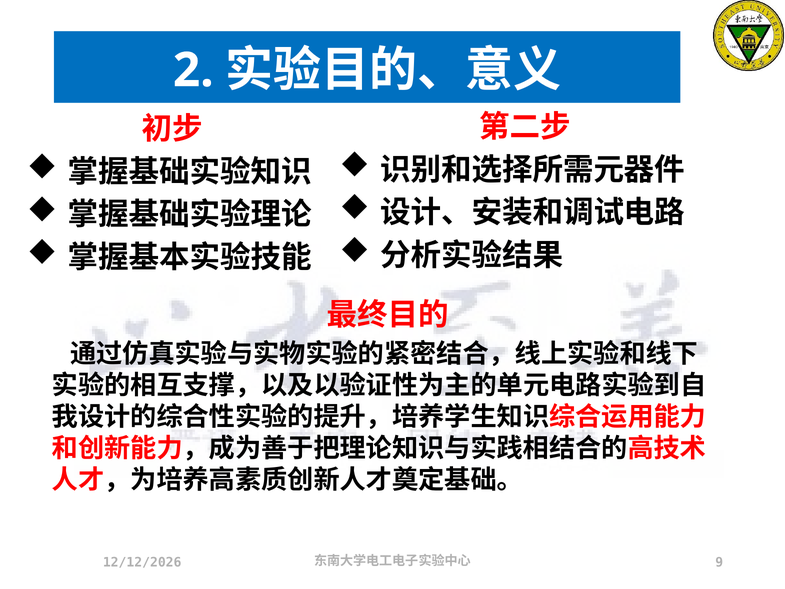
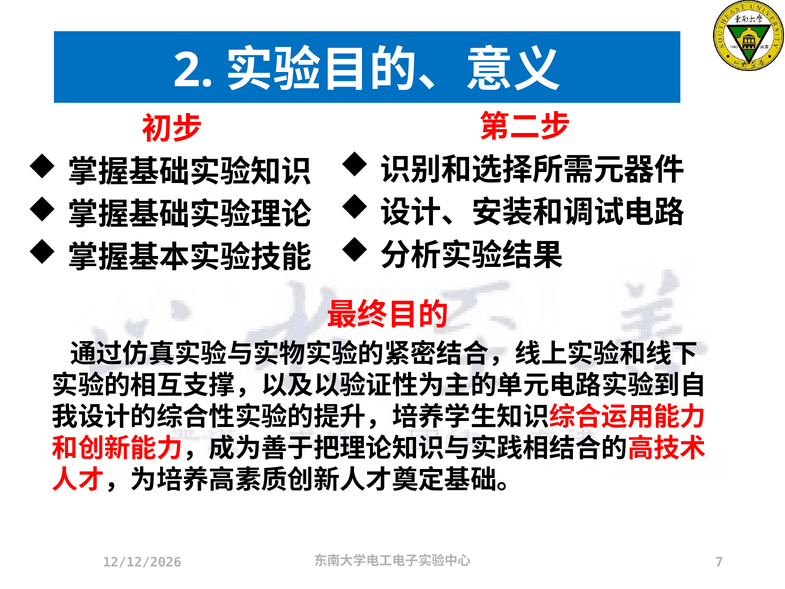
9: 9 -> 7
